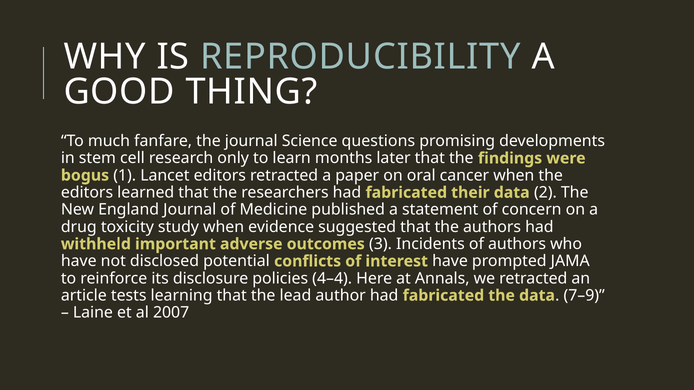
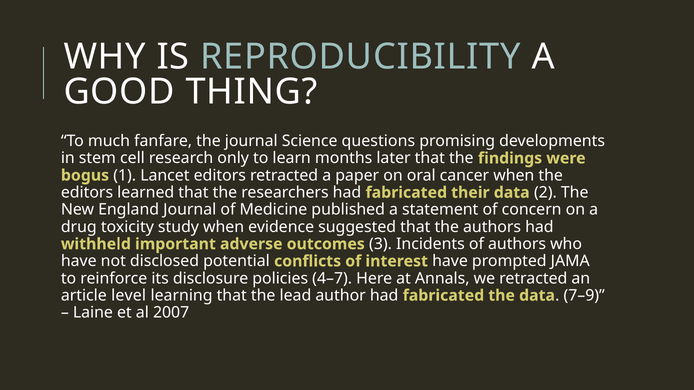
4–4: 4–4 -> 4–7
tests: tests -> level
